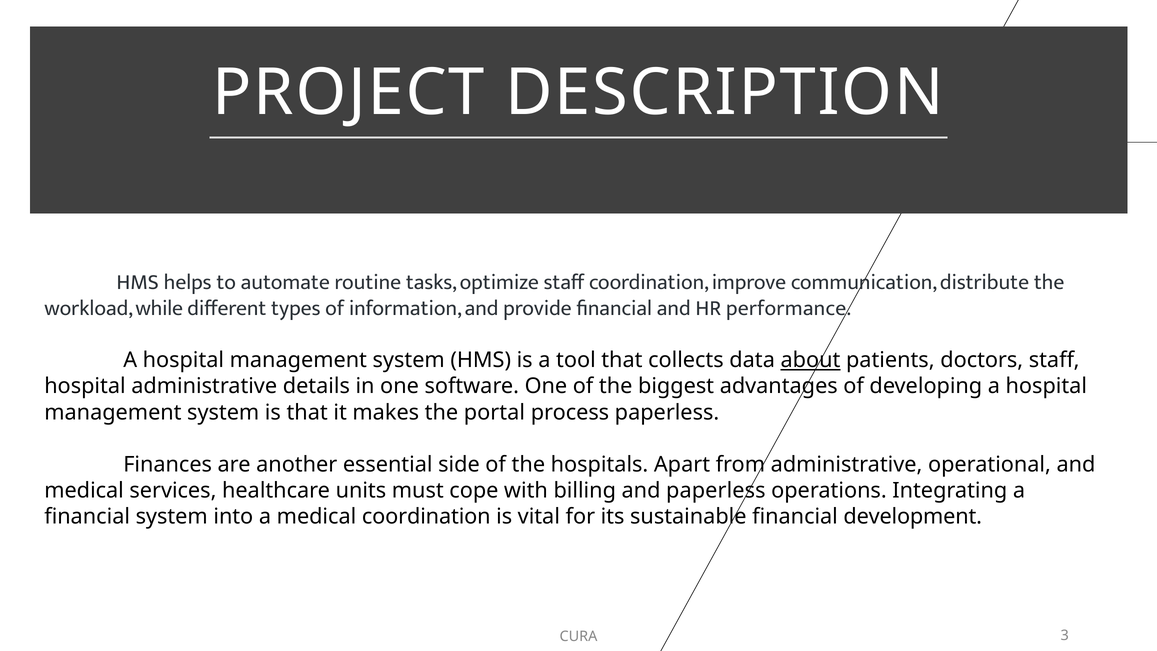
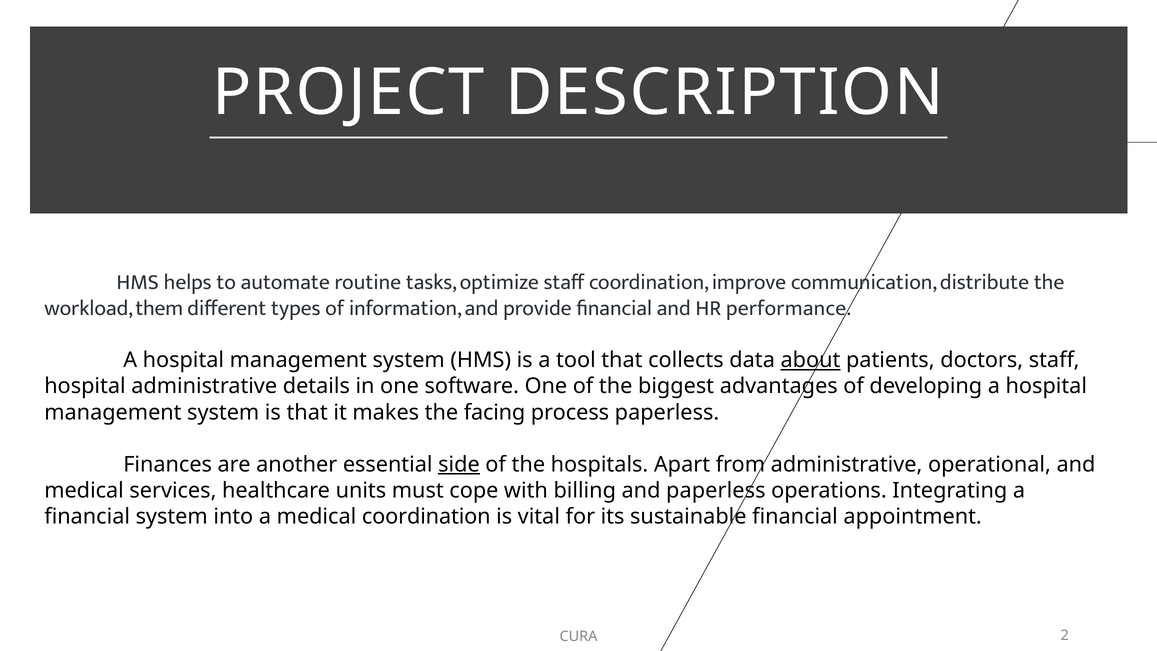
while: while -> them
portal: portal -> facing
side underline: none -> present
development: development -> appointment
3: 3 -> 2
